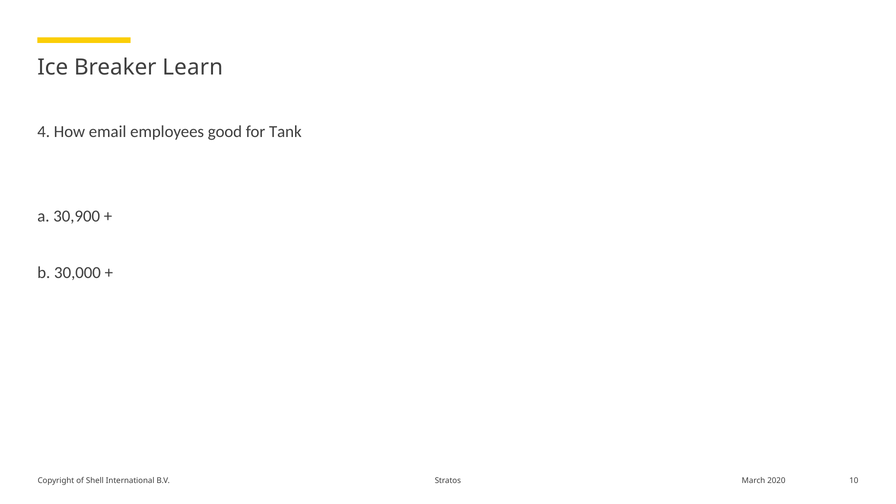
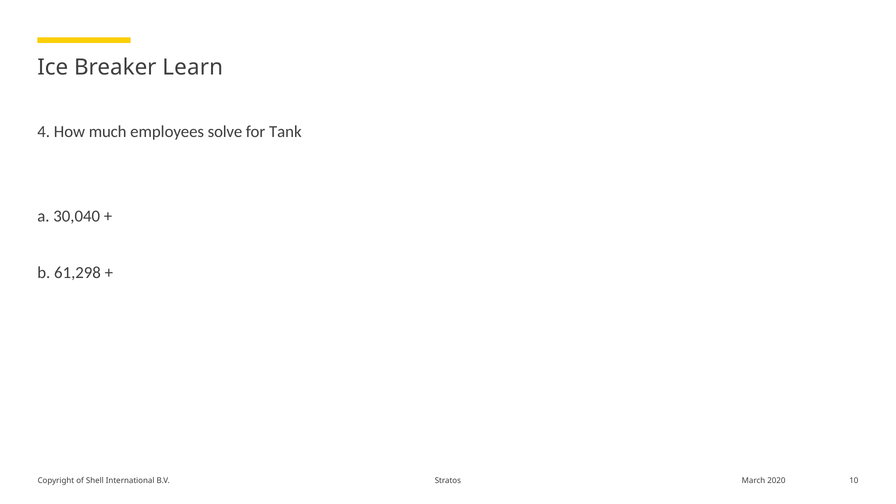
email: email -> much
good: good -> solve
30,900: 30,900 -> 30,040
30,000: 30,000 -> 61,298
